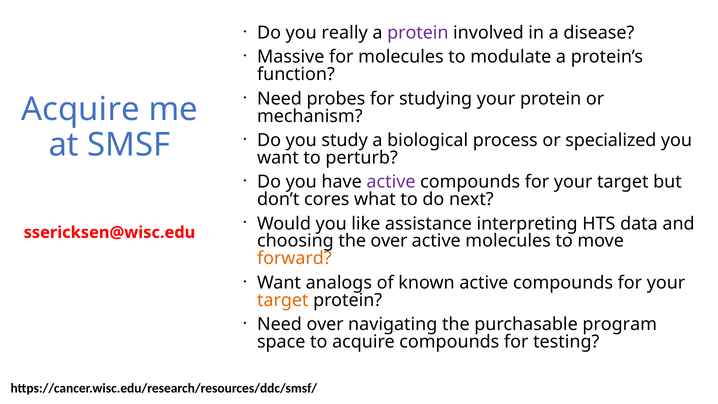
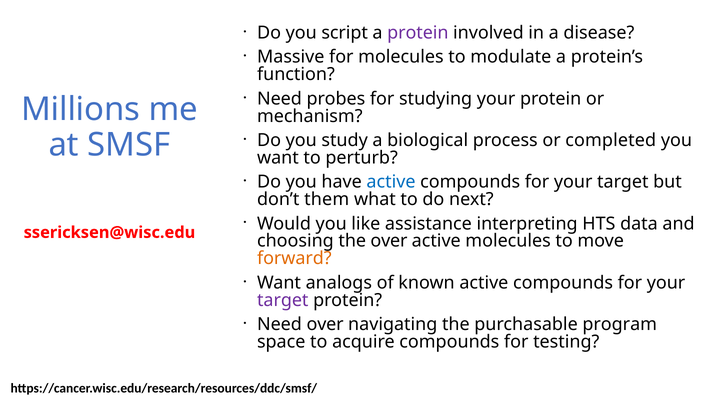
really: really -> script
Acquire at (80, 109): Acquire -> Millions
specialized: specialized -> completed
active at (391, 182) colour: purple -> blue
cores: cores -> them
target at (283, 300) colour: orange -> purple
